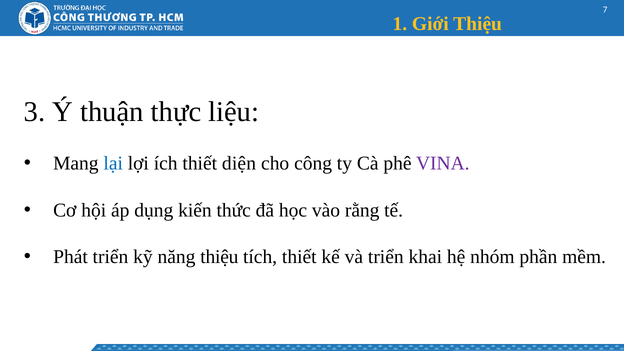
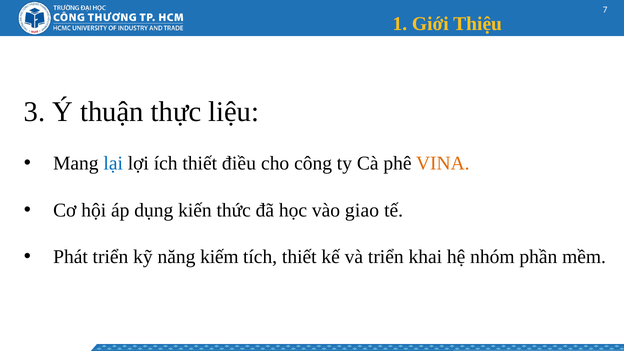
diện: diện -> điều
VINA colour: purple -> orange
rằng: rằng -> giao
năng thiệu: thiệu -> kiếm
